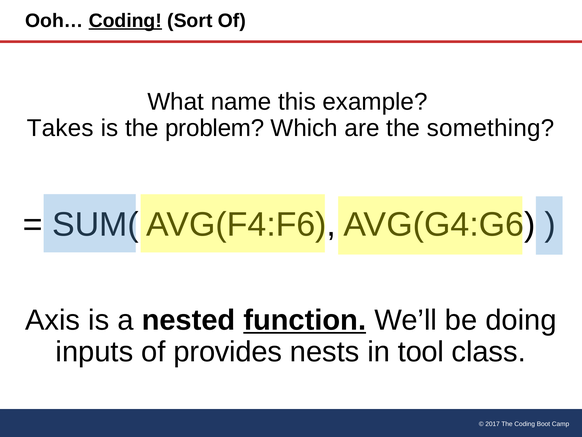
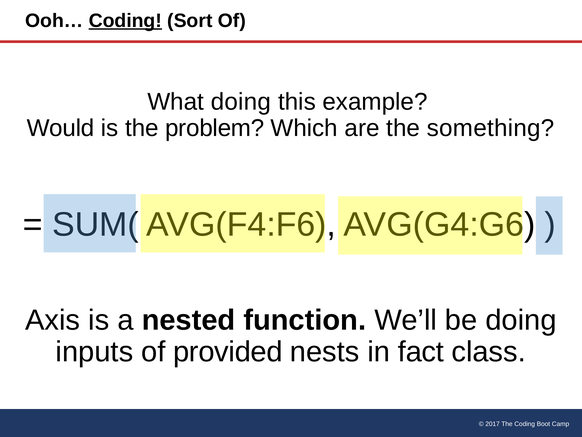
What name: name -> doing
Takes: Takes -> Would
function underline: present -> none
provides: provides -> provided
tool: tool -> fact
